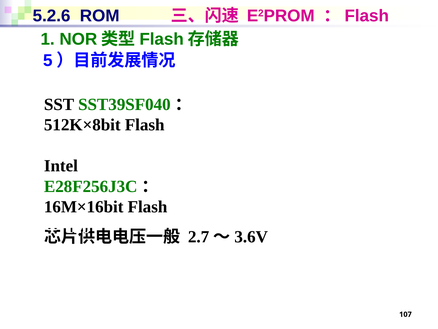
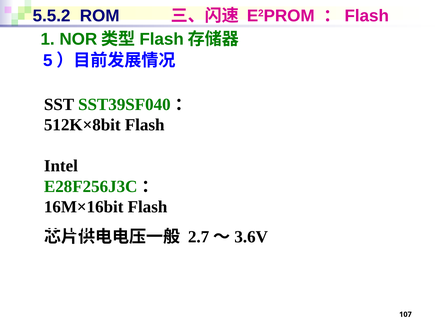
5.2.6: 5.2.6 -> 5.5.2
